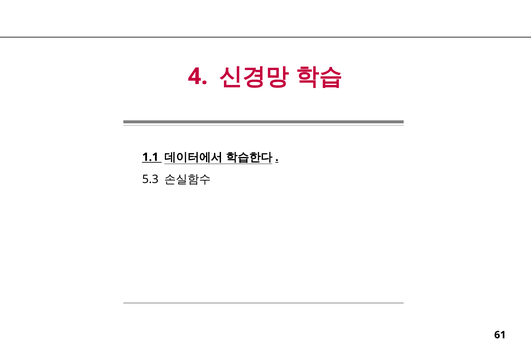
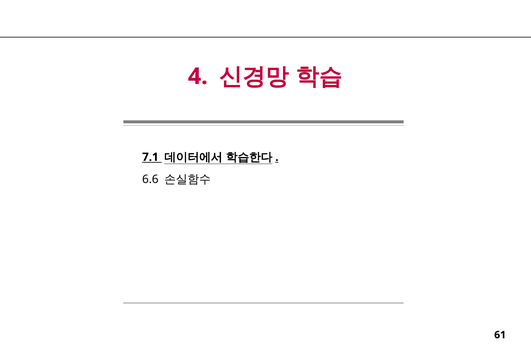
1.1: 1.1 -> 7.1
5.3: 5.3 -> 6.6
